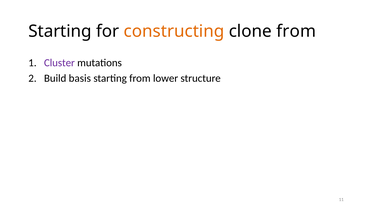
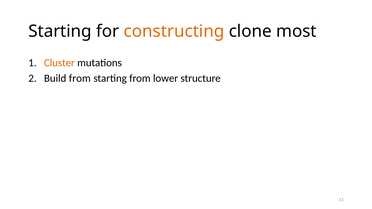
clone from: from -> most
Cluster colour: purple -> orange
Build basis: basis -> from
